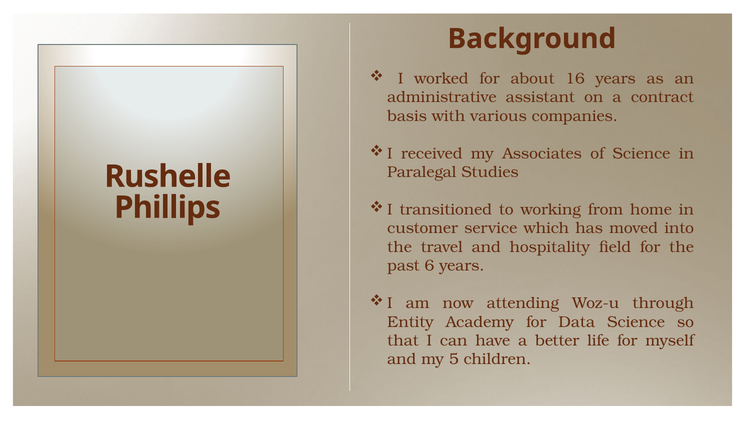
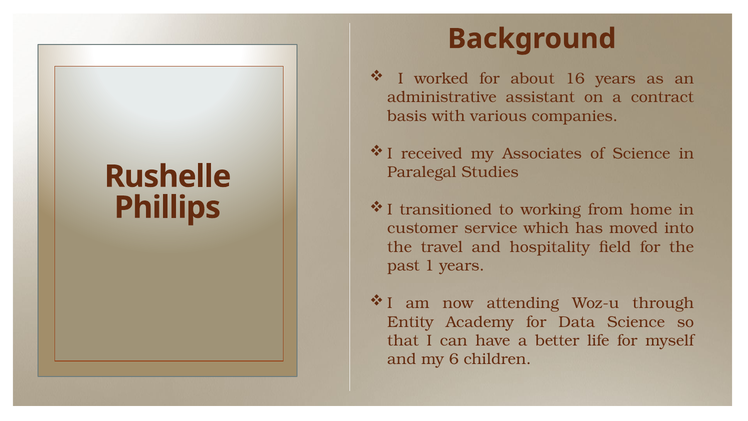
6: 6 -> 1
5: 5 -> 6
